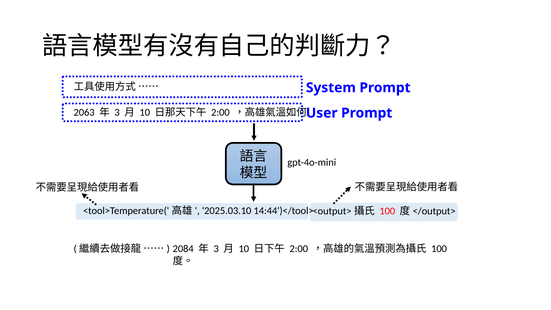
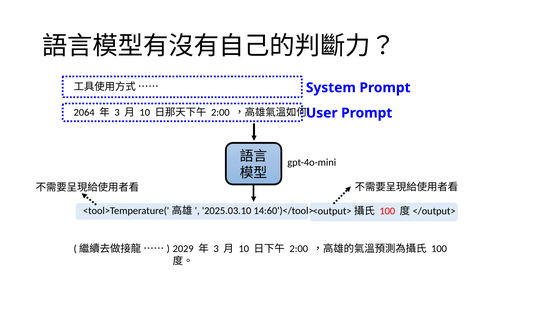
2063: 2063 -> 2064
14:44')</tool>: 14:44')</tool> -> 14:60')</tool>
2084: 2084 -> 2029
